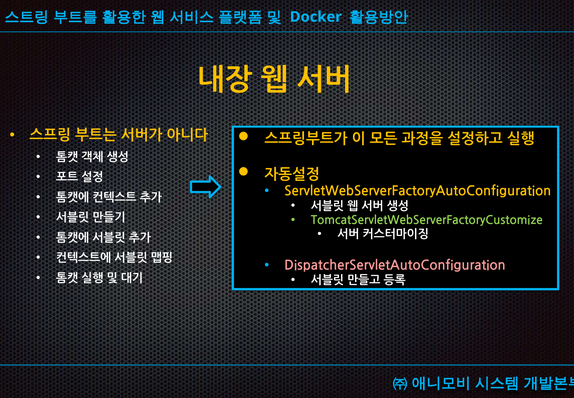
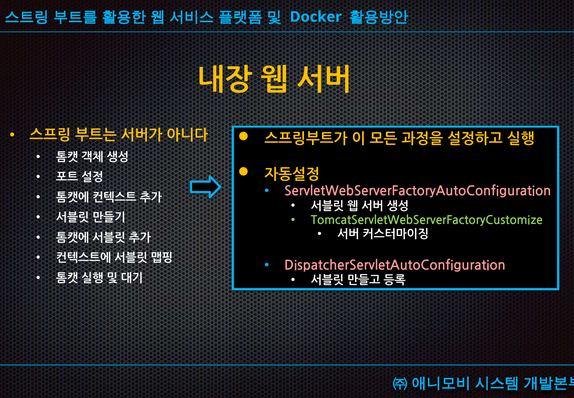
ServletWebServerFactoryAutoConfiguration colour: yellow -> pink
